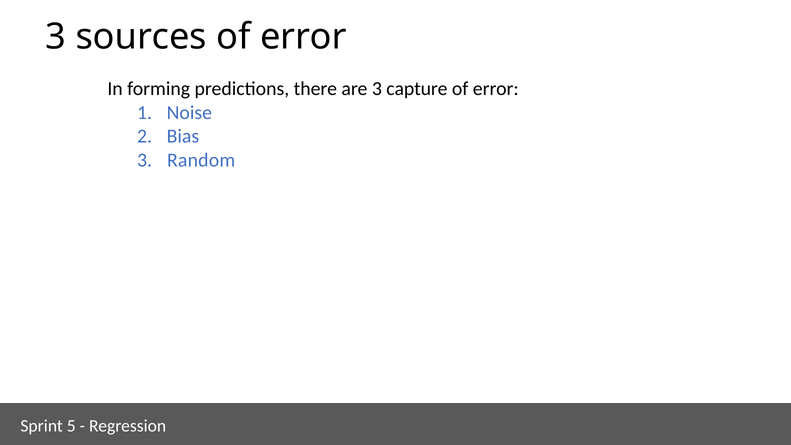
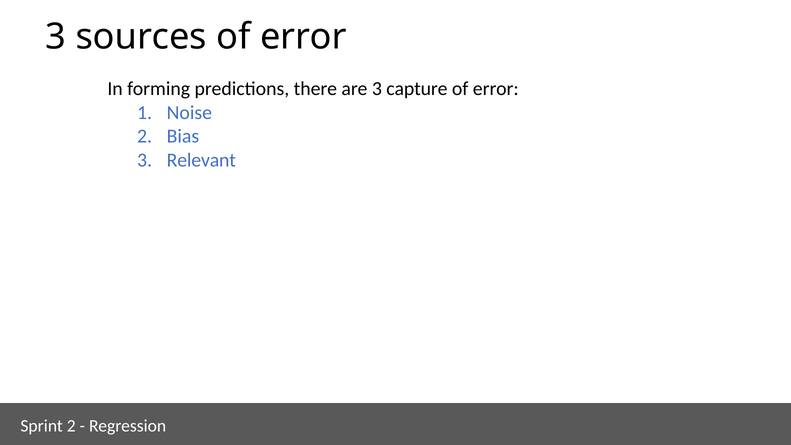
Random: Random -> Relevant
Sprint 5: 5 -> 2
